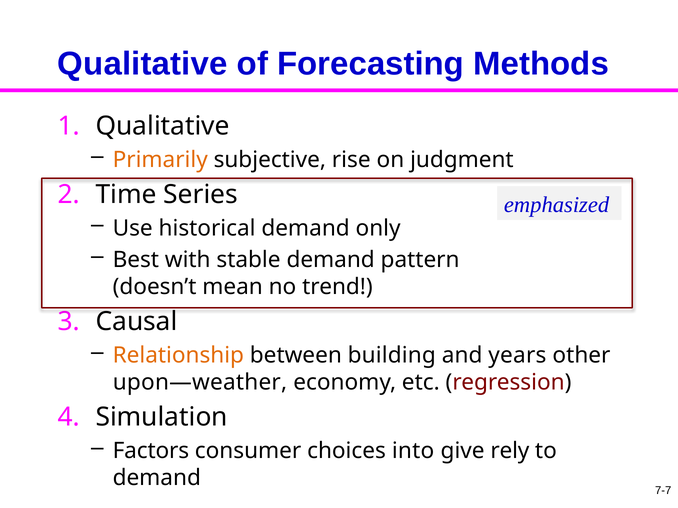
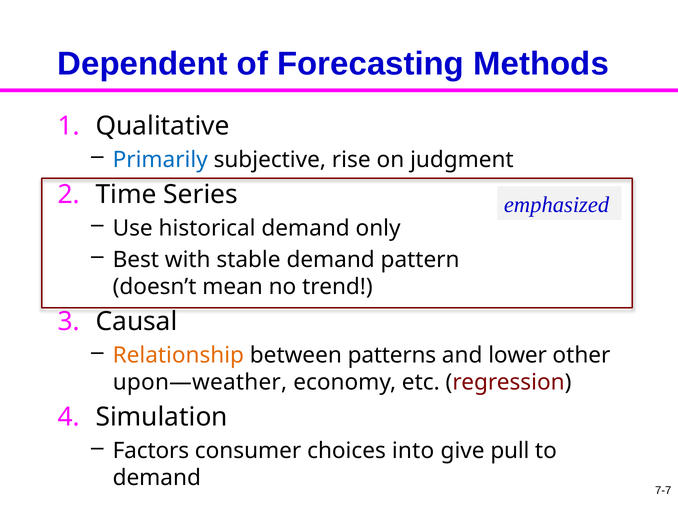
Qualitative at (143, 64): Qualitative -> Dependent
Primarily colour: orange -> blue
building: building -> patterns
years: years -> lower
rely: rely -> pull
